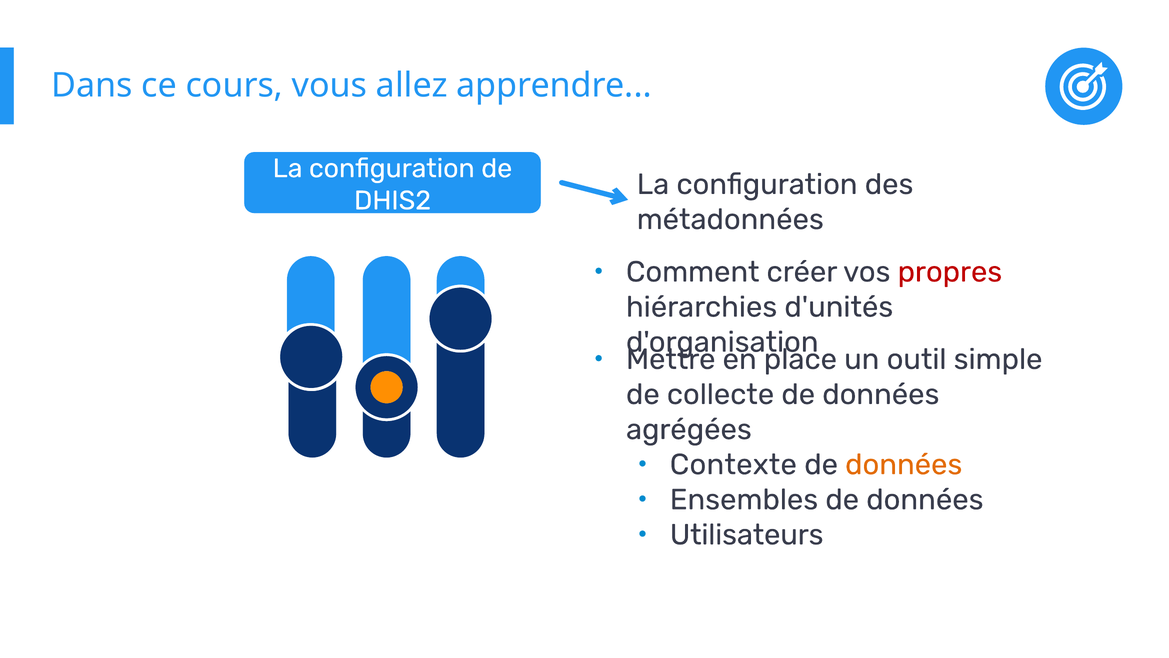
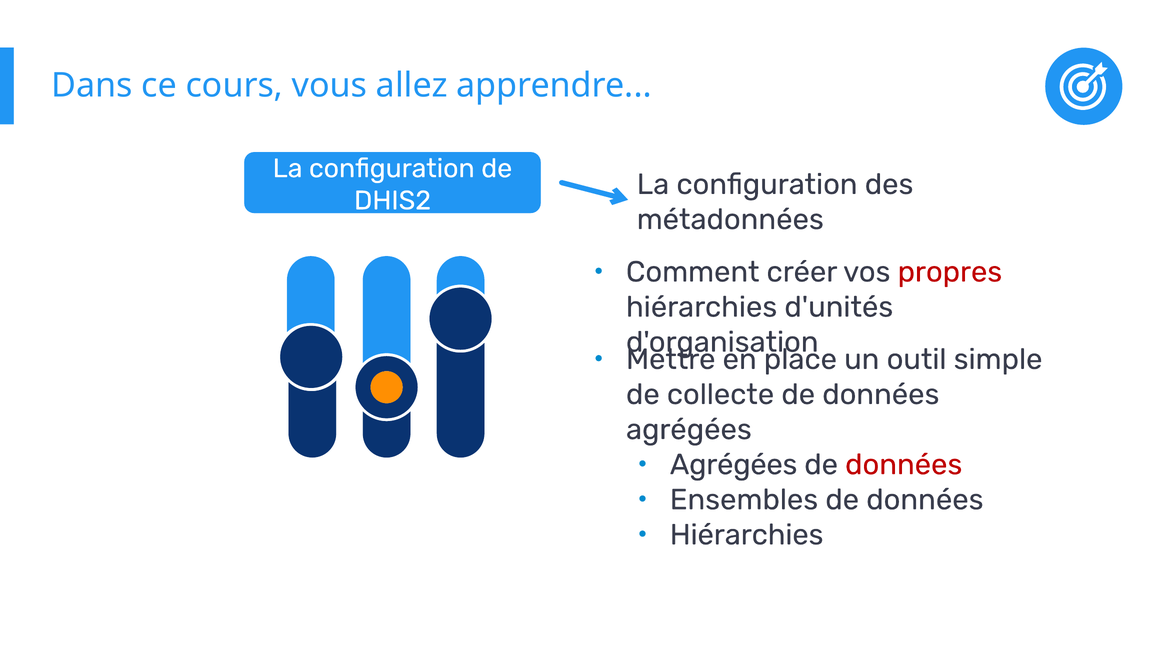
Contexte at (733, 464): Contexte -> Agrégées
données at (904, 464) colour: orange -> red
Utilisateurs at (747, 534): Utilisateurs -> Hiérarchies
